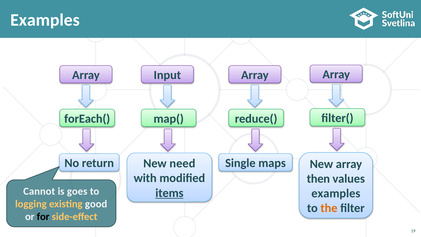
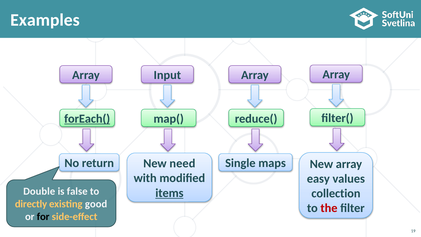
forEach( underline: none -> present
then: then -> easy
Cannot: Cannot -> Double
goes: goes -> false
examples at (336, 193): examples -> collection
logging: logging -> directly
the colour: orange -> red
